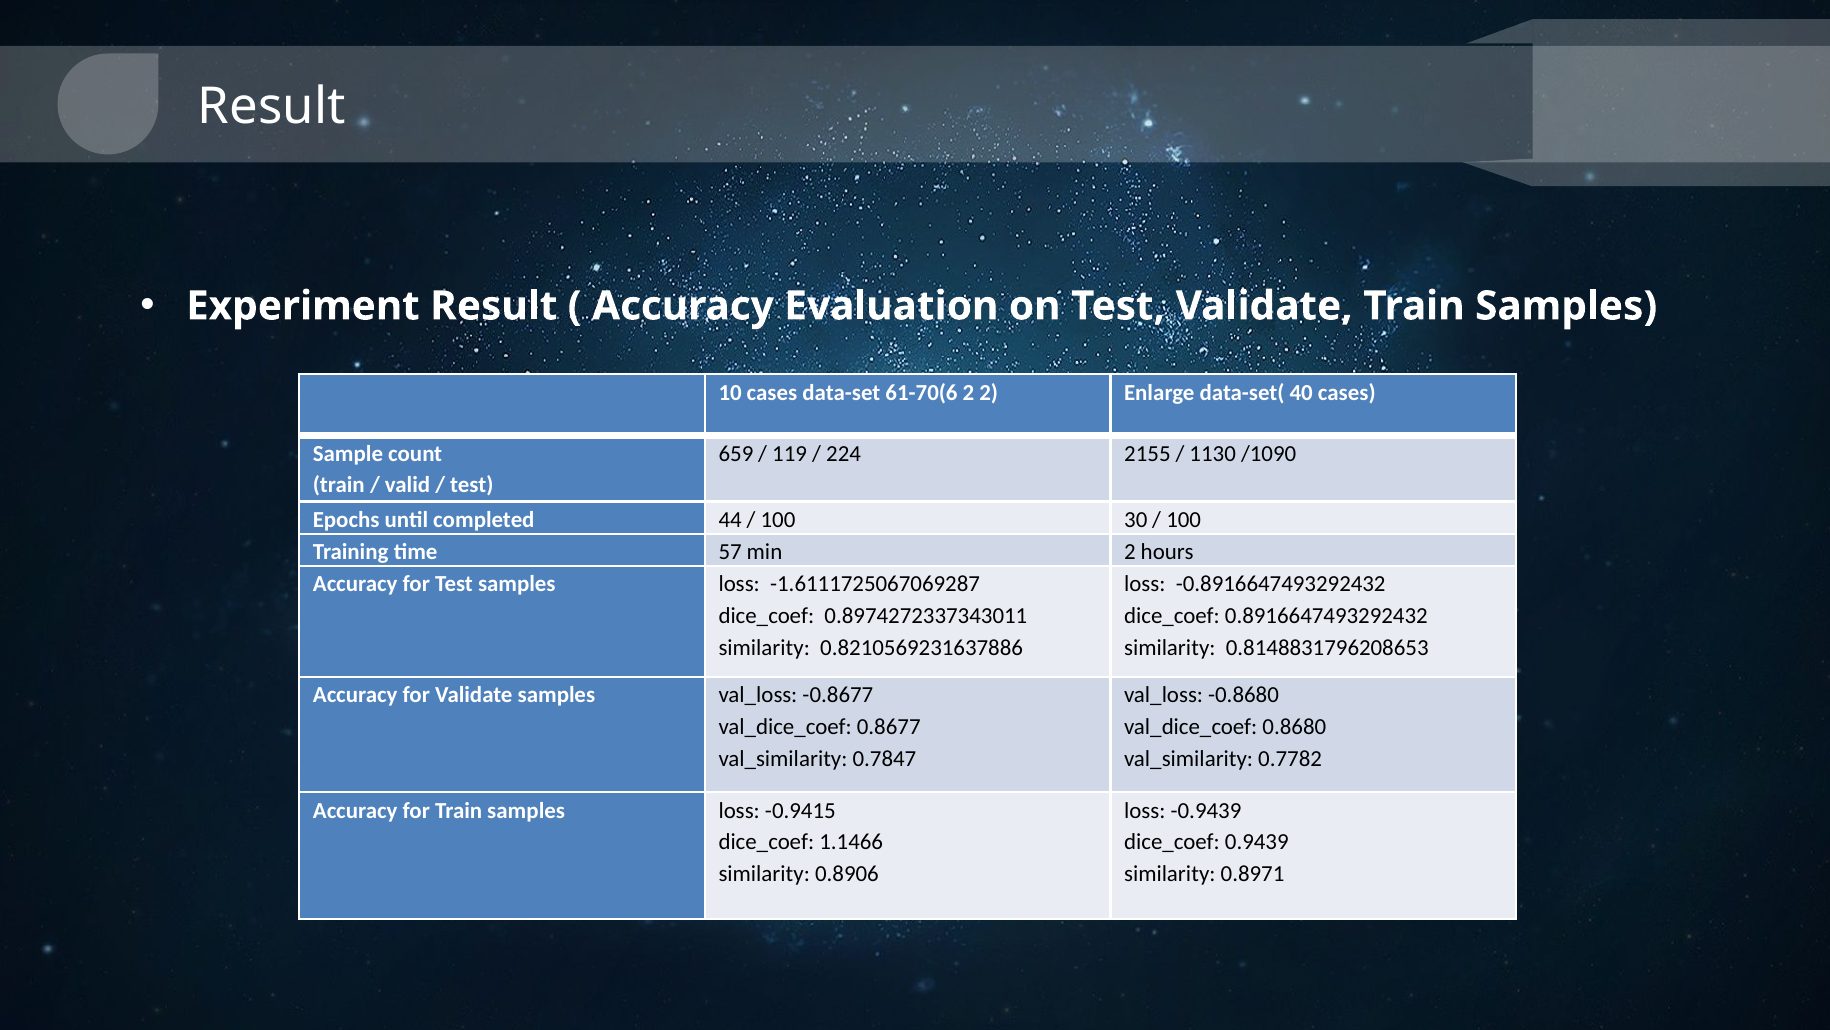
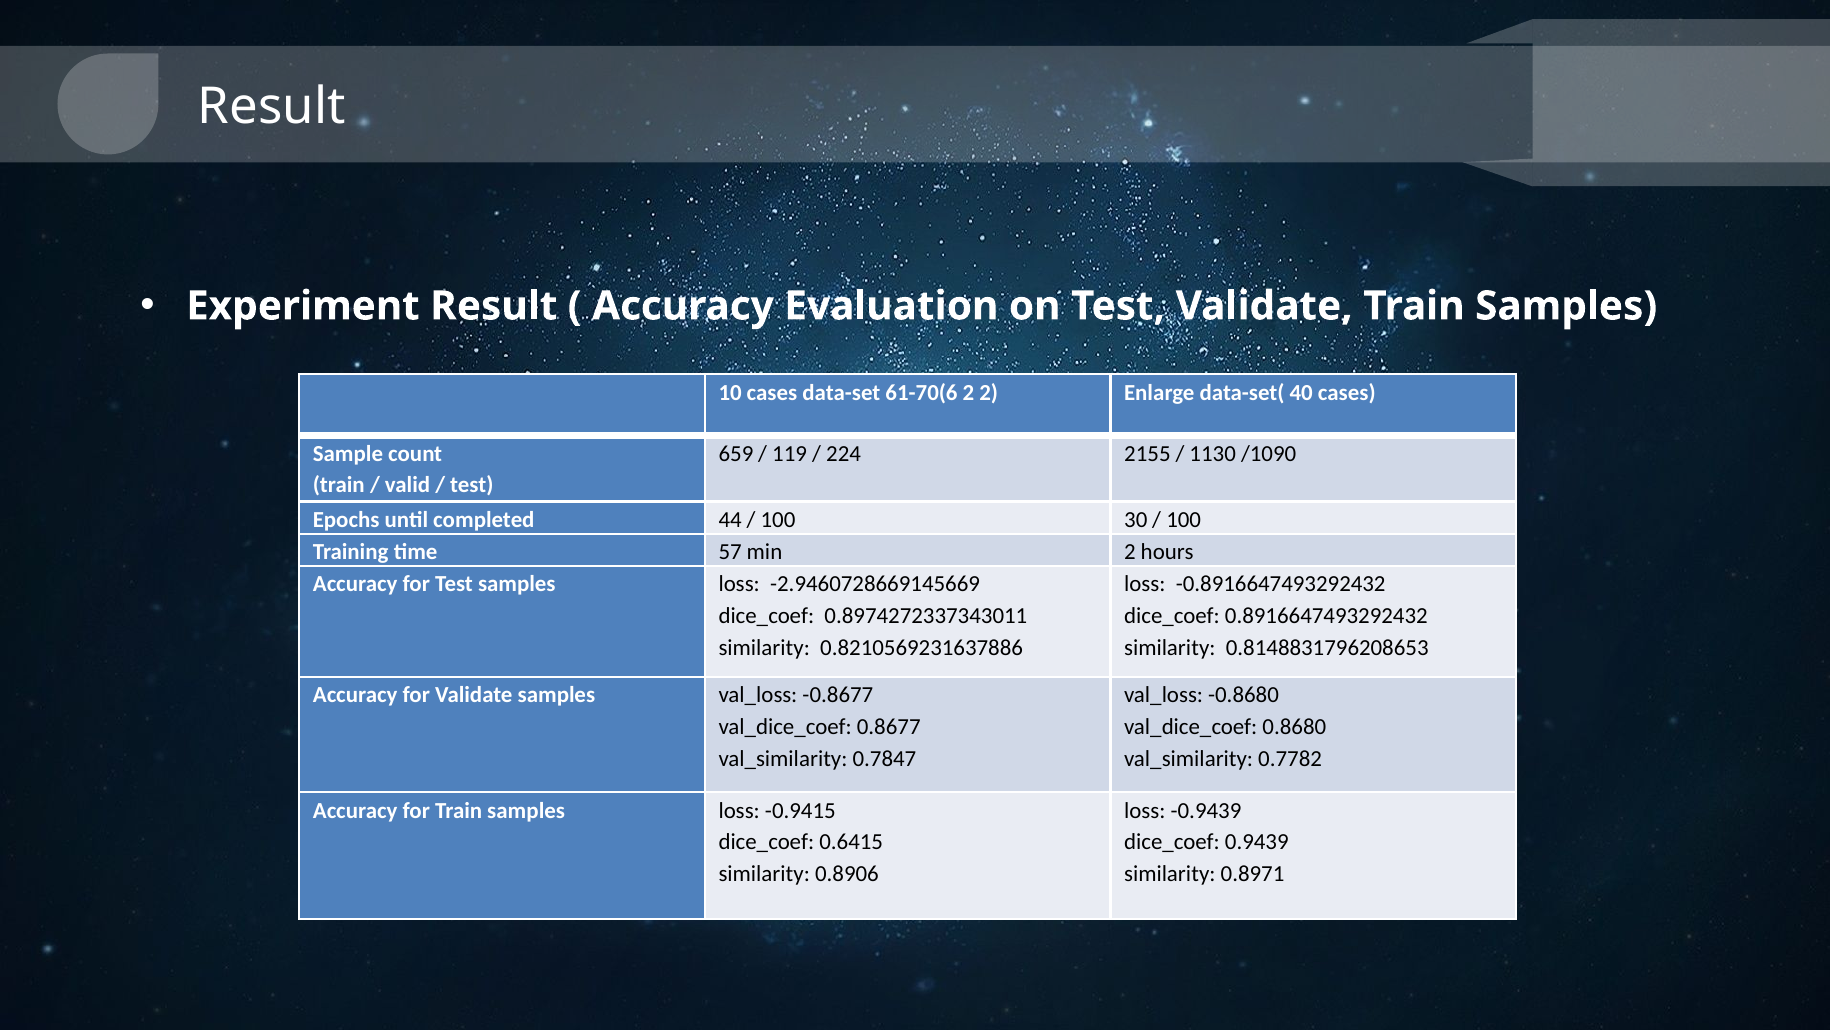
-1.6111725067069287: -1.6111725067069287 -> -2.9460728669145669
1.1466: 1.1466 -> 0.6415
